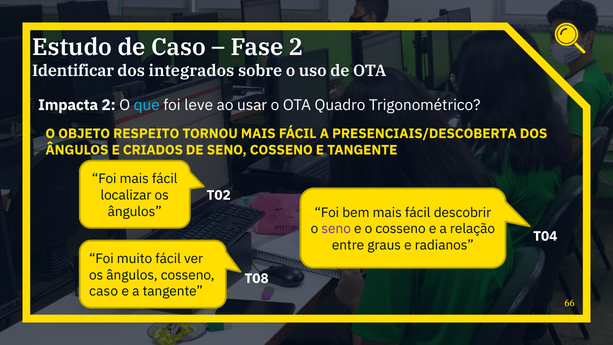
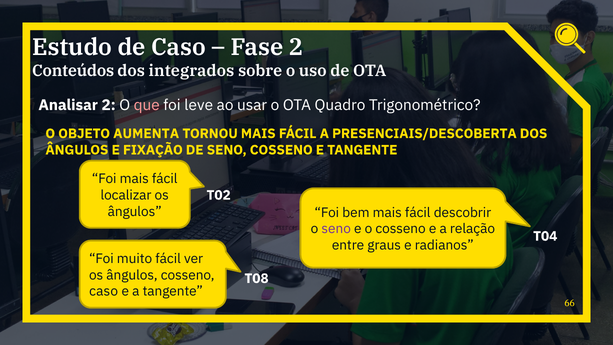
Identificar: Identificar -> Conteúdos
Impacta: Impacta -> Analisar
que colour: light blue -> pink
RESPEITO: RESPEITO -> AUMENTA
CRIADOS: CRIADOS -> FIXAÇÃO
